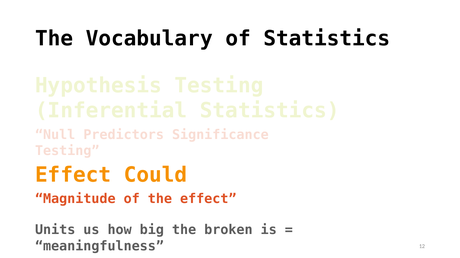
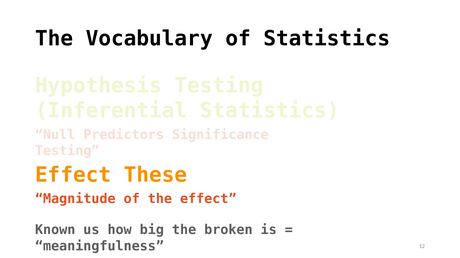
Could: Could -> These
Units: Units -> Known
